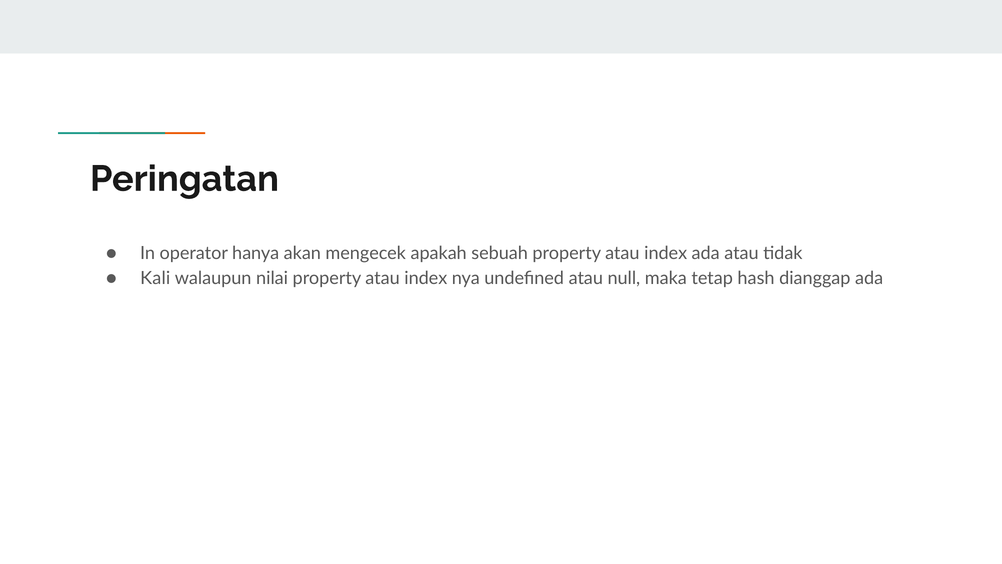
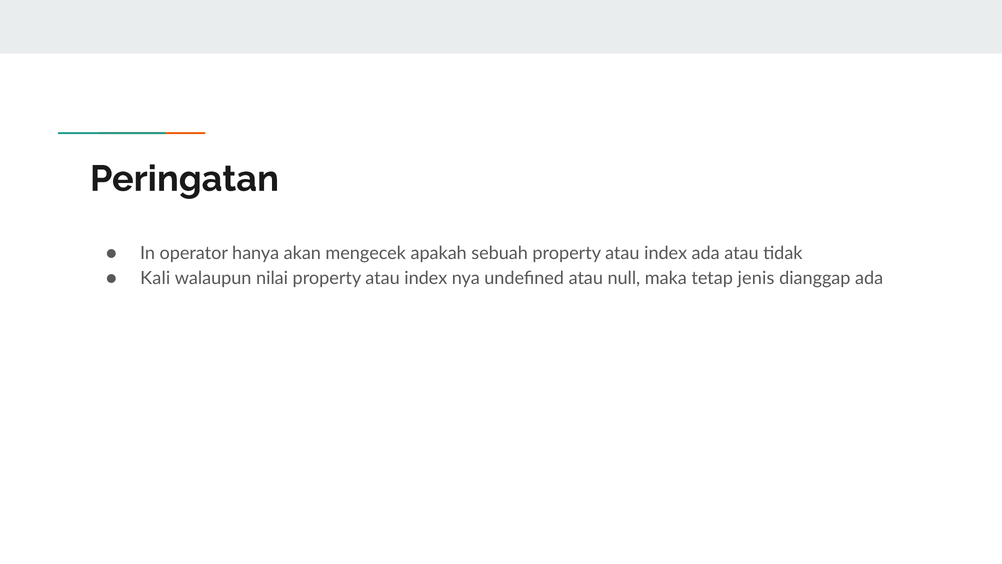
hash: hash -> jenis
